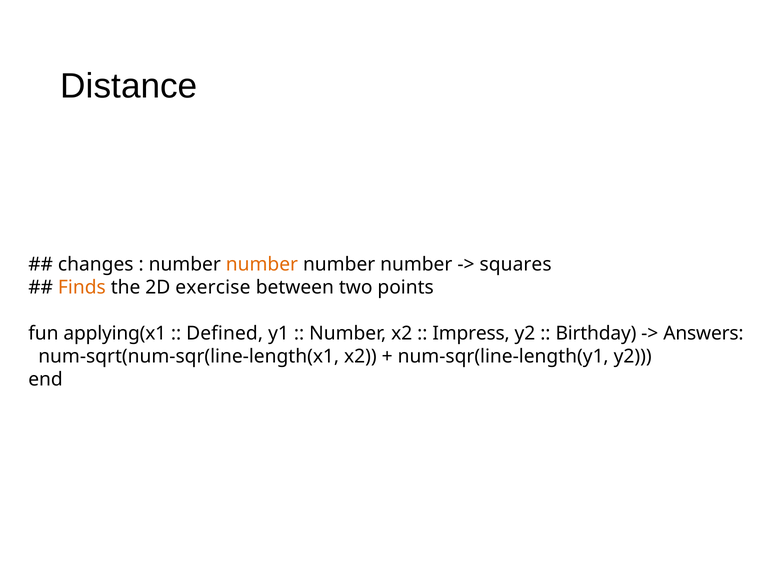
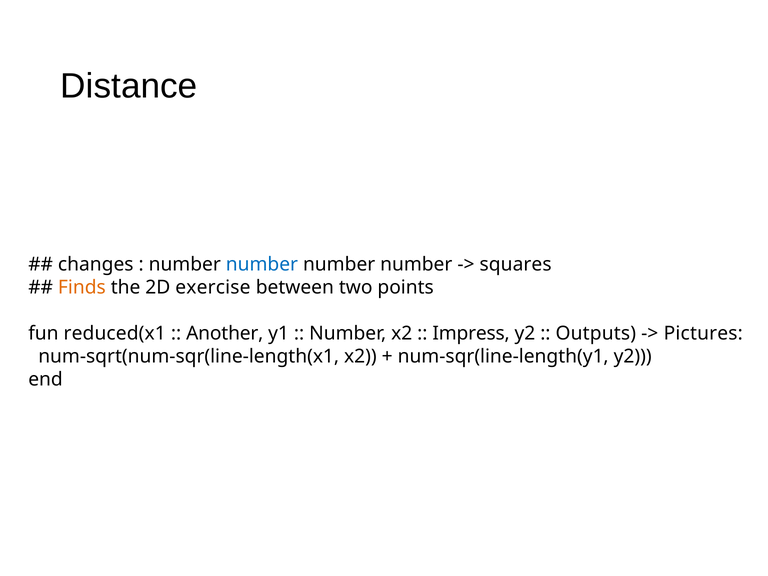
number at (262, 264) colour: orange -> blue
applying(x1: applying(x1 -> reduced(x1
Defined: Defined -> Another
Birthday: Birthday -> Outputs
Answers: Answers -> Pictures
